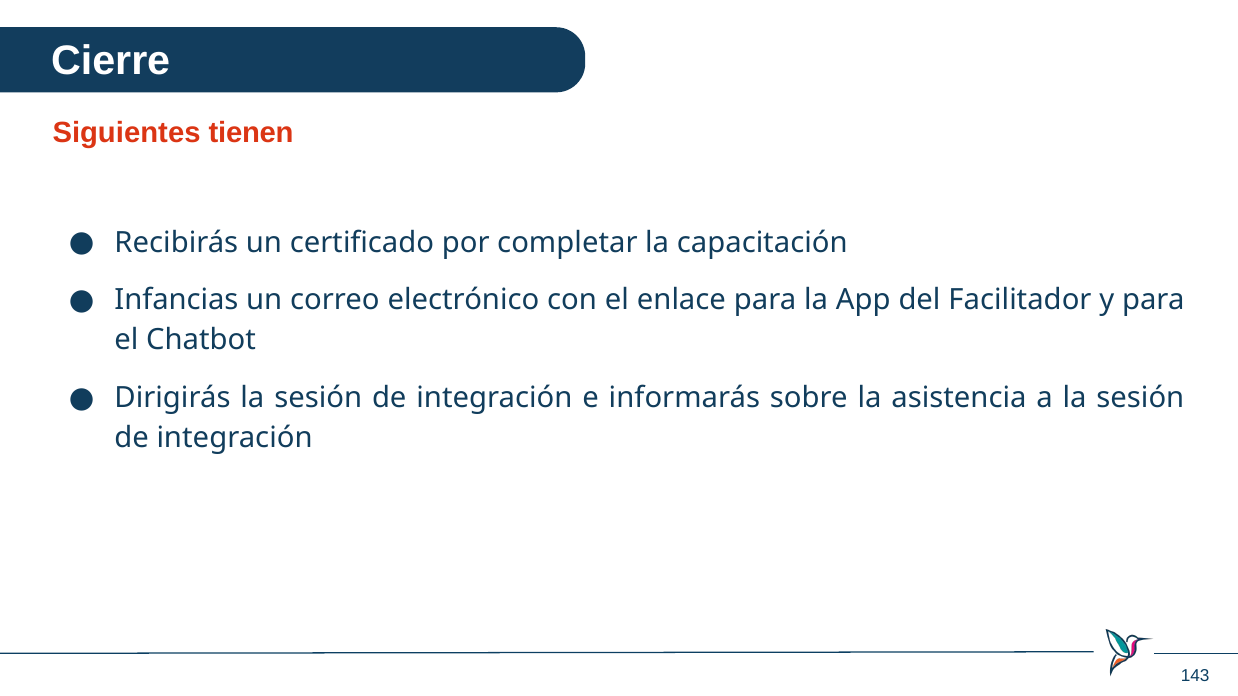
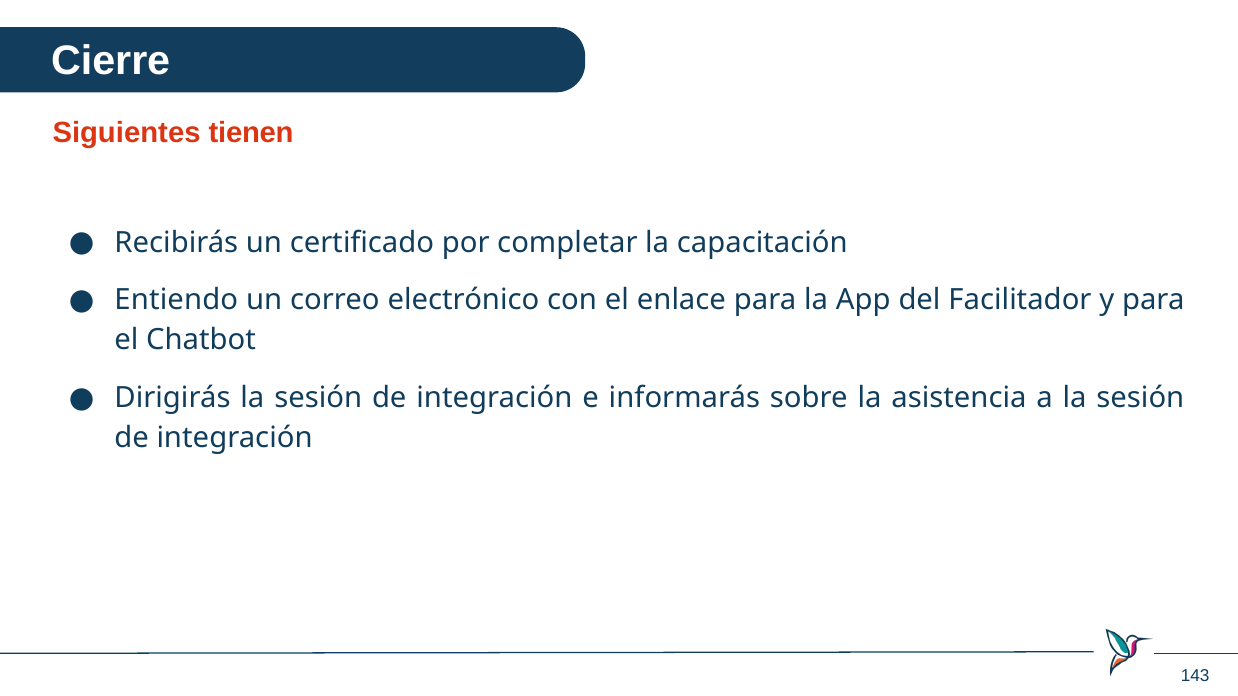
Infancias: Infancias -> Entiendo
